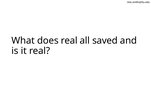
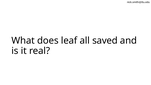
does real: real -> leaf
